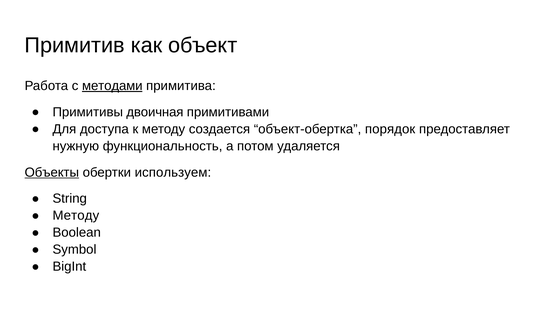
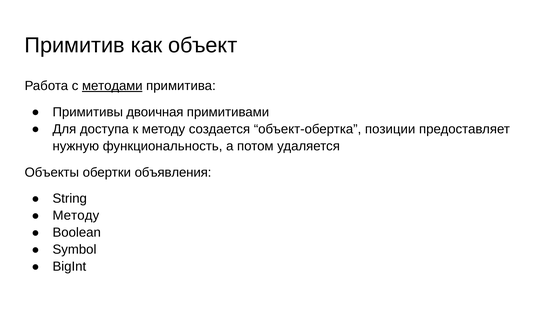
порядок: порядок -> позиции
Объекты underline: present -> none
используем: используем -> объявления
